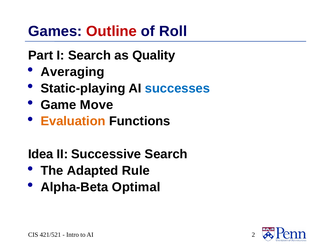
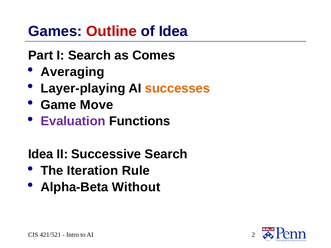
of Roll: Roll -> Idea
Quality: Quality -> Comes
Static-playing: Static-playing -> Layer-playing
successes colour: blue -> orange
Evaluation colour: orange -> purple
Adapted: Adapted -> Iteration
Optimal: Optimal -> Without
